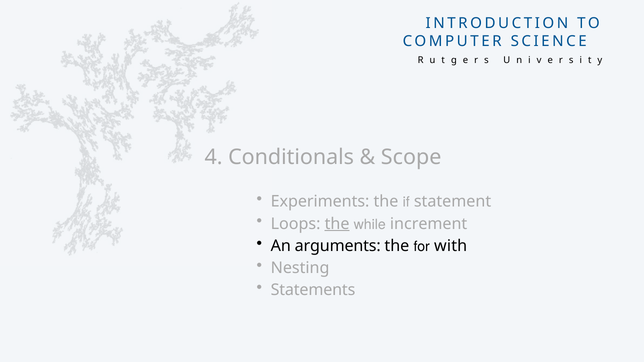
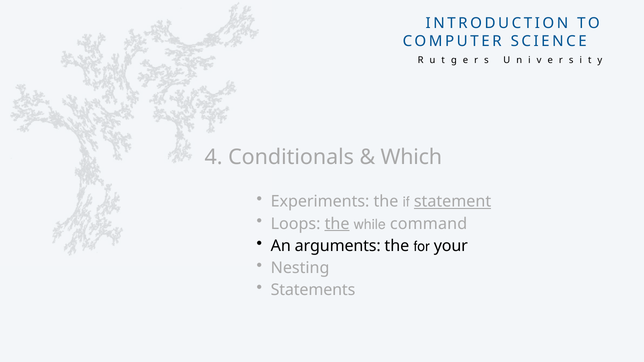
Scope: Scope -> Which
statement underline: none -> present
increment: increment -> command
with: with -> your
